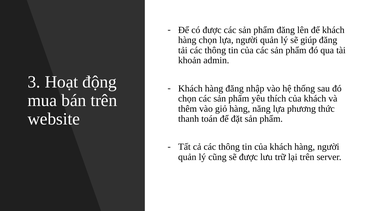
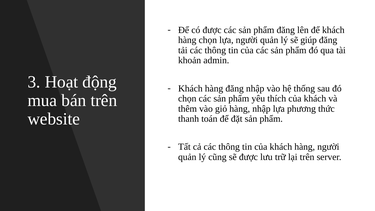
hàng năng: năng -> nhập
